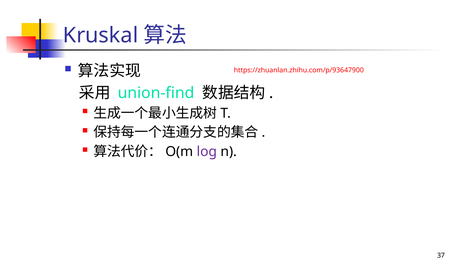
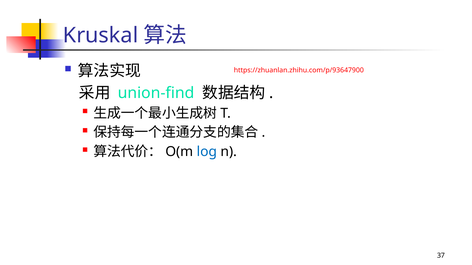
log colour: purple -> blue
